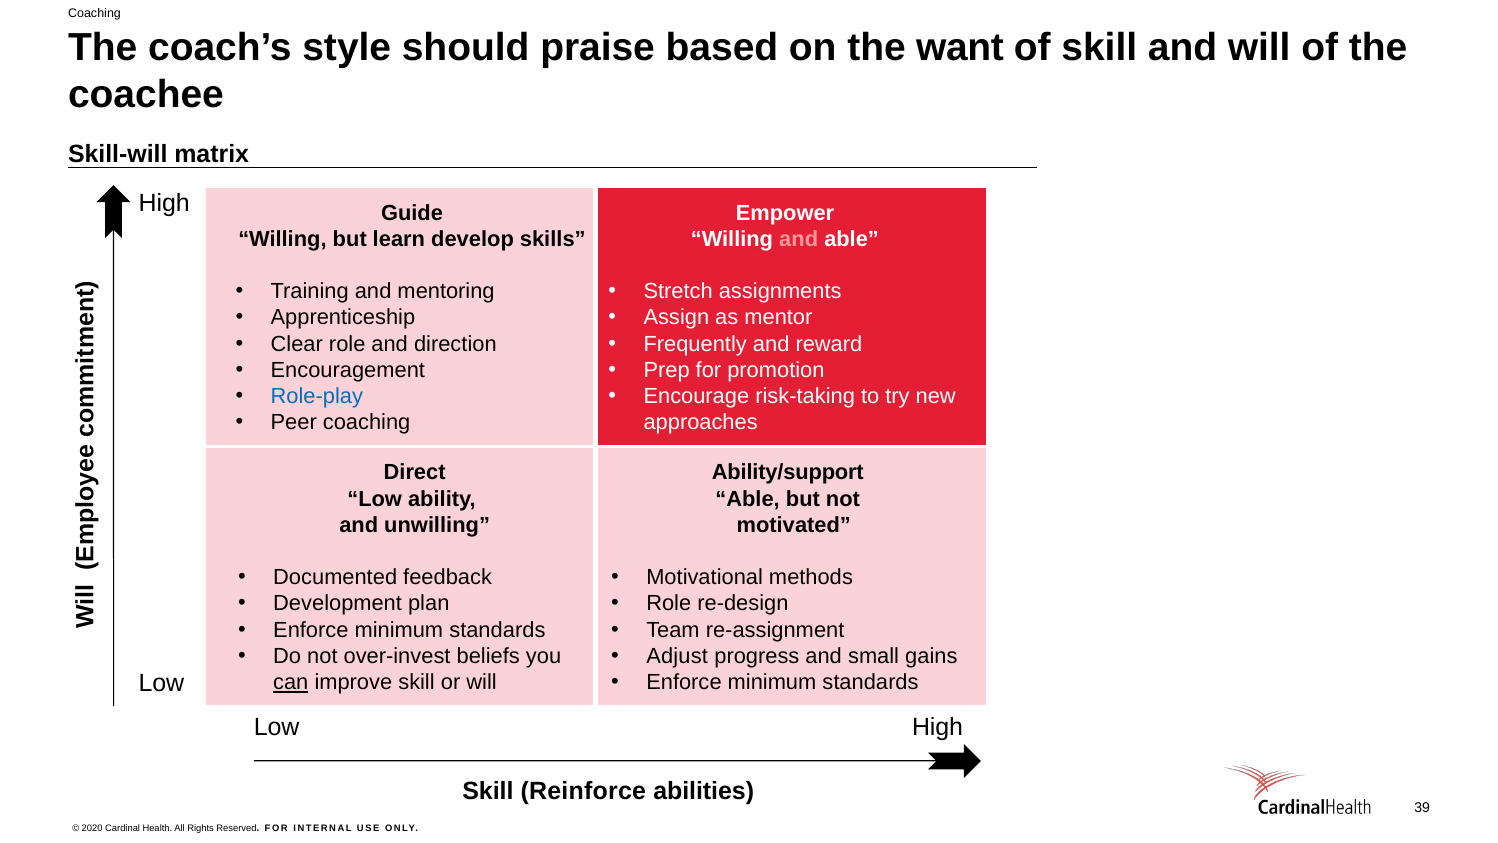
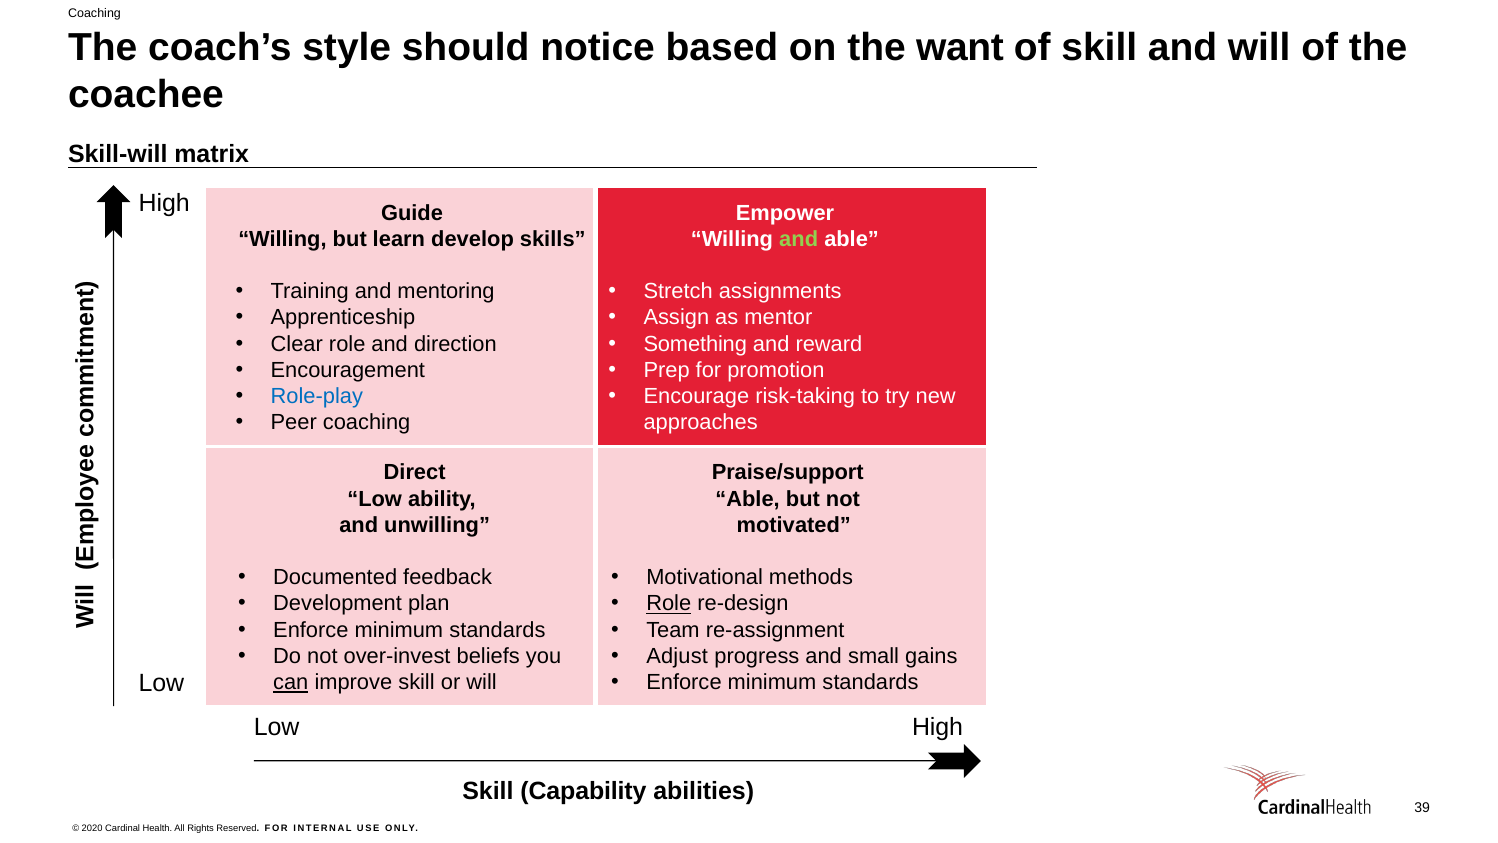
praise: praise -> notice
and at (799, 239) colour: pink -> light green
Frequently: Frequently -> Something
Ability/support: Ability/support -> Praise/support
Role at (669, 603) underline: none -> present
Reinforce: Reinforce -> Capability
